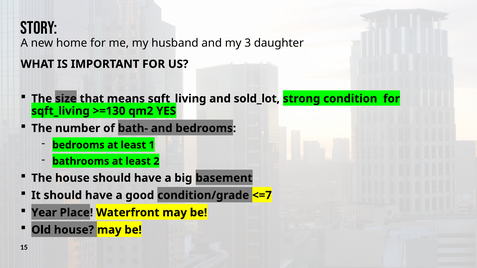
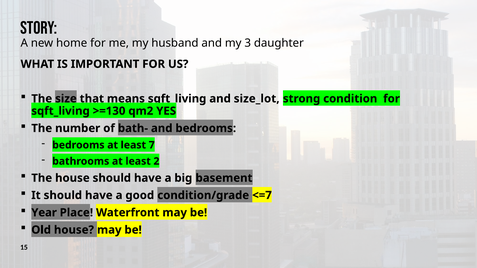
sold_lot: sold_lot -> size_lot
1: 1 -> 7
